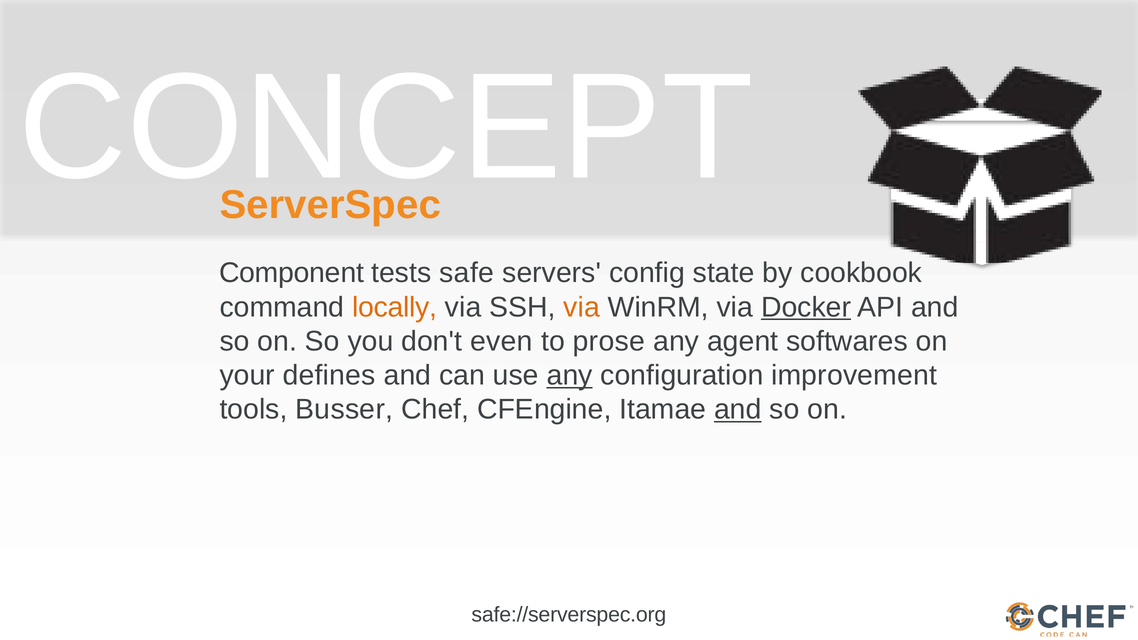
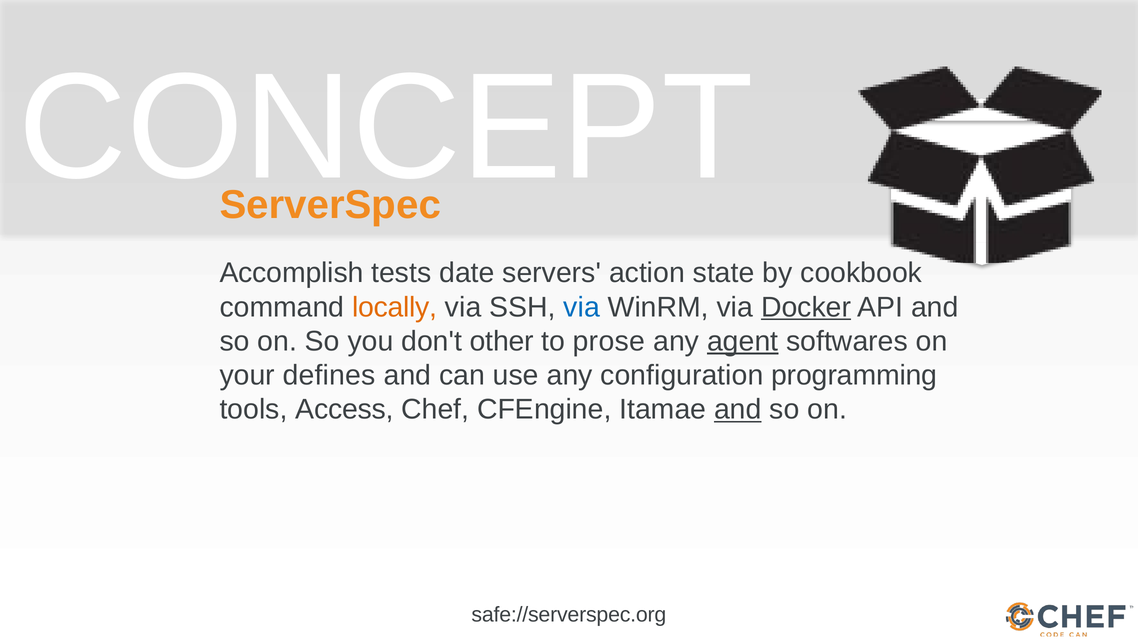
Component: Component -> Accomplish
safe: safe -> date
config: config -> action
via at (582, 307) colour: orange -> blue
even: even -> other
agent underline: none -> present
any at (570, 375) underline: present -> none
improvement: improvement -> programming
Busser: Busser -> Access
